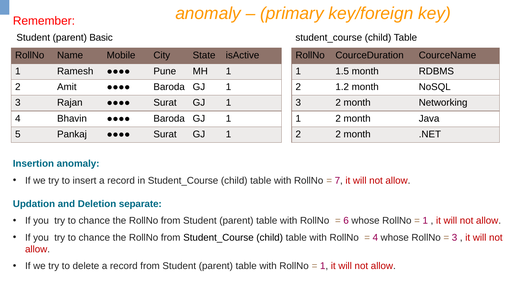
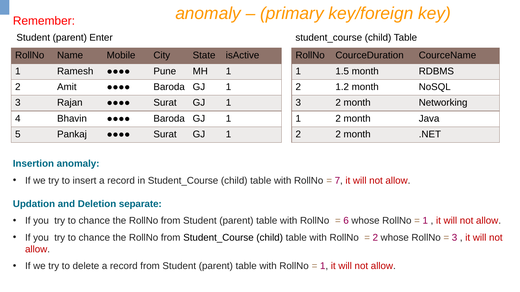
Basic: Basic -> Enter
4 at (375, 238): 4 -> 2
